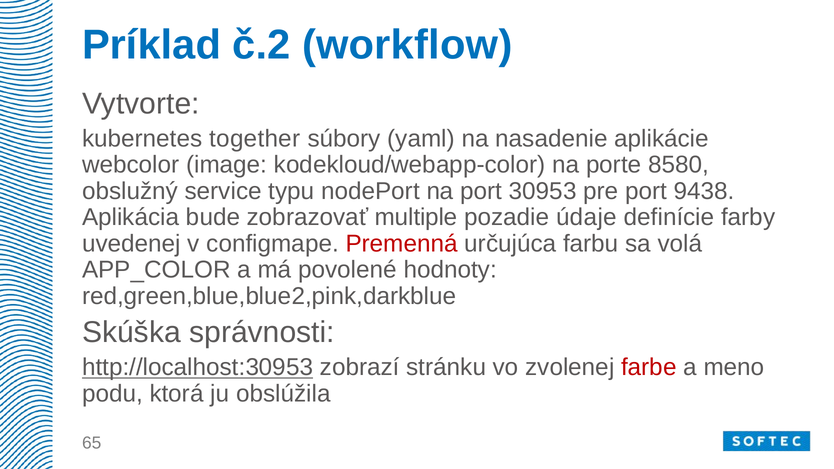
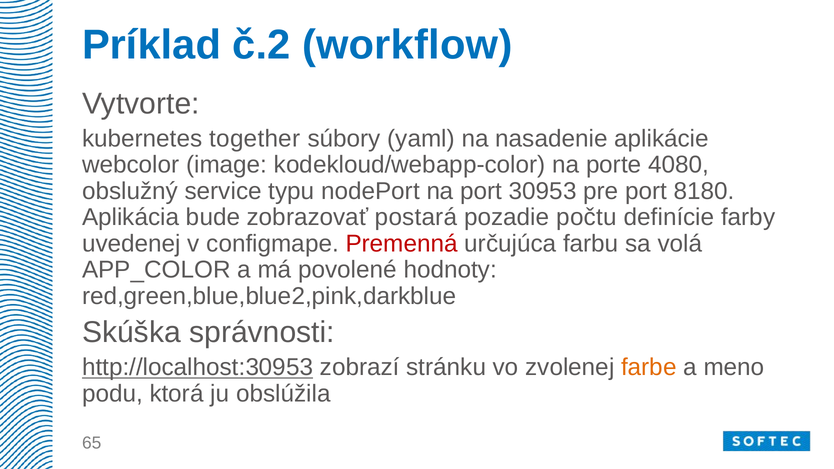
8580: 8580 -> 4080
9438: 9438 -> 8180
multiple: multiple -> postará
údaje: údaje -> počtu
farbe colour: red -> orange
